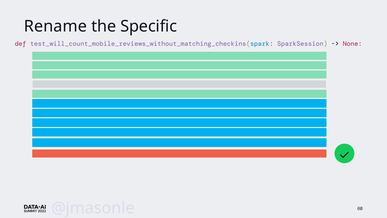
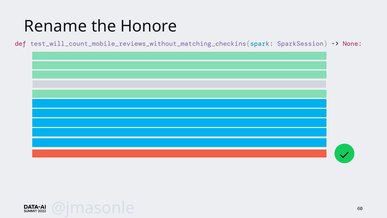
Specific: Specific -> Honore
